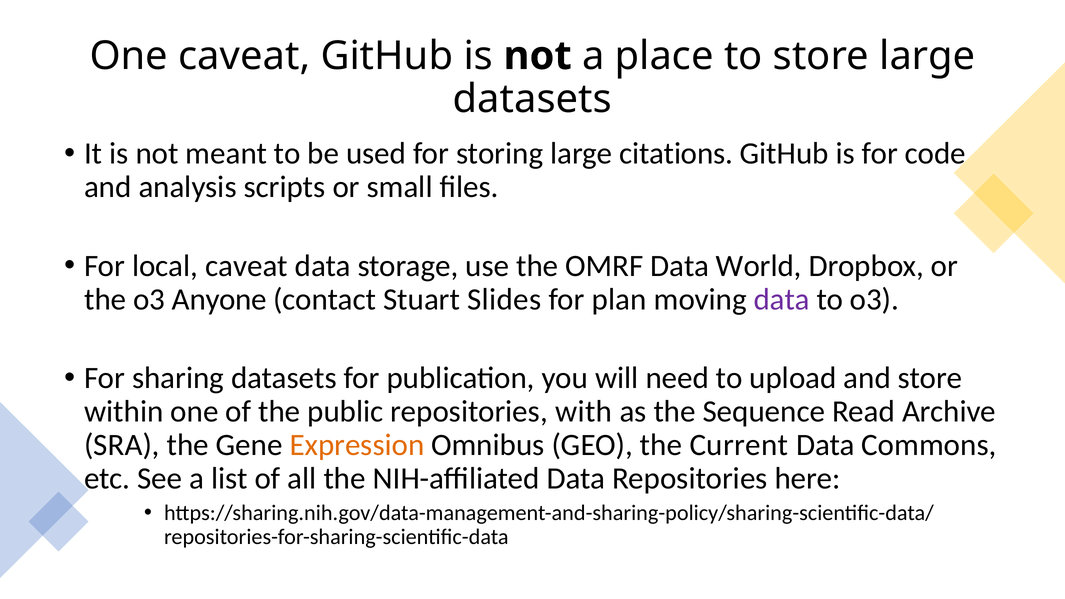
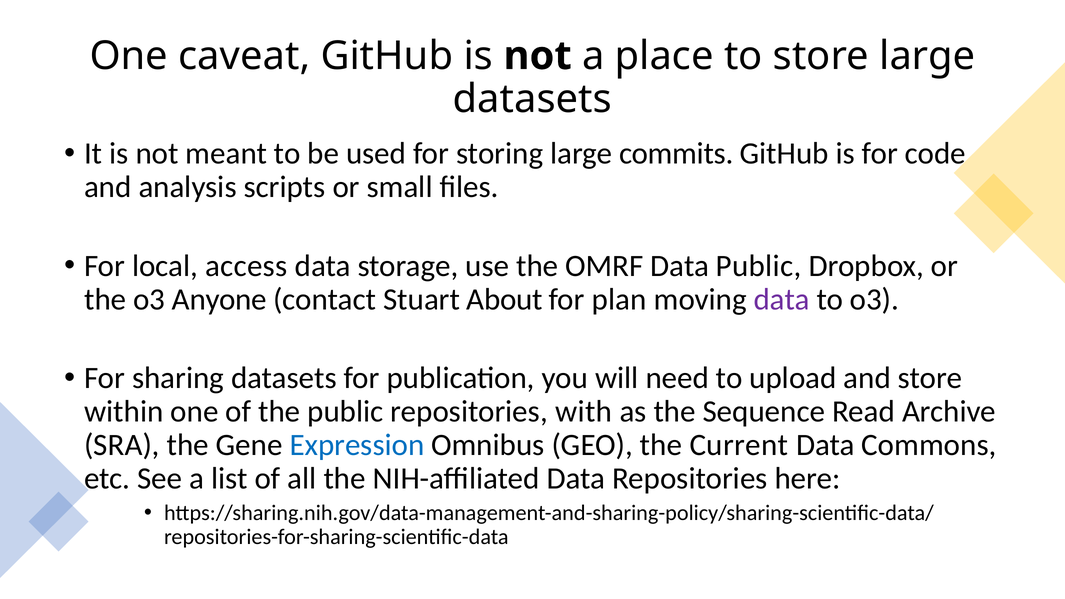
citations: citations -> commits
local caveat: caveat -> access
Data World: World -> Public
Slides: Slides -> About
Expression colour: orange -> blue
